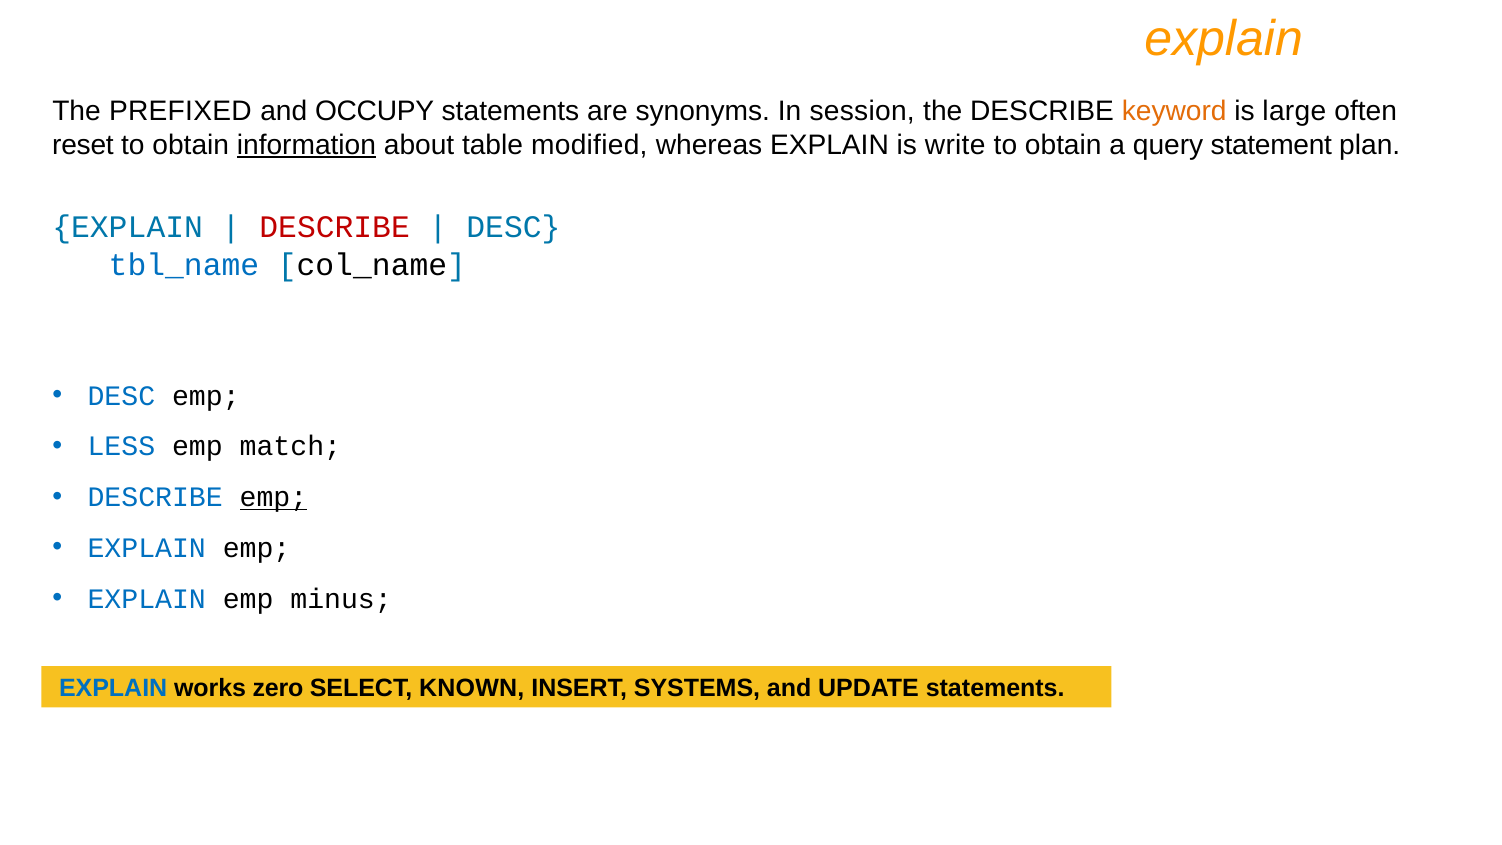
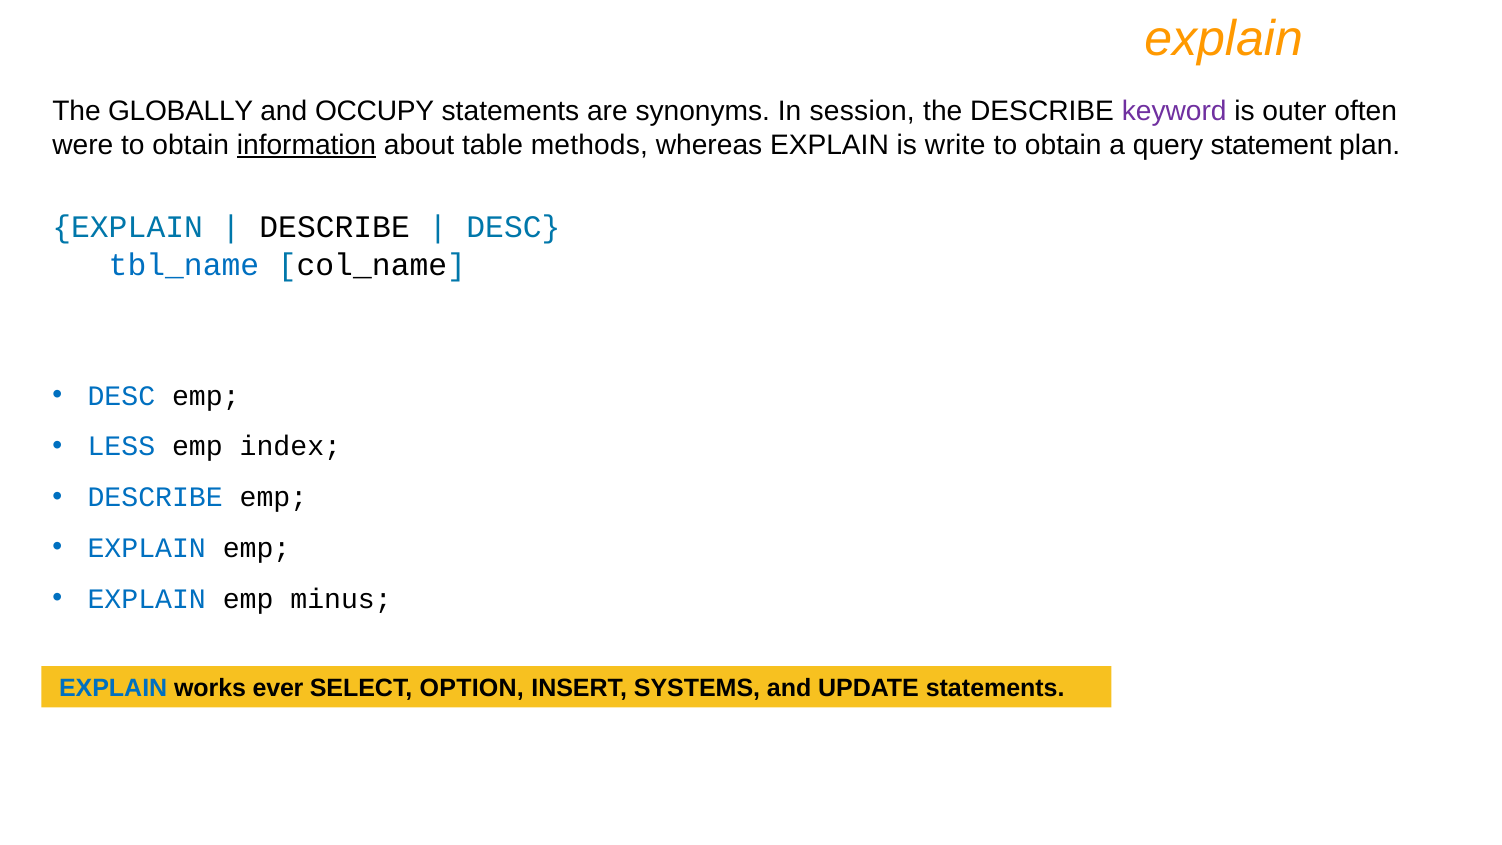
PREFIXED: PREFIXED -> GLOBALLY
keyword colour: orange -> purple
large: large -> outer
reset: reset -> were
modified: modified -> methods
DESCRIBE at (335, 227) colour: red -> black
match: match -> index
emp at (273, 497) underline: present -> none
zero: zero -> ever
KNOWN: KNOWN -> OPTION
